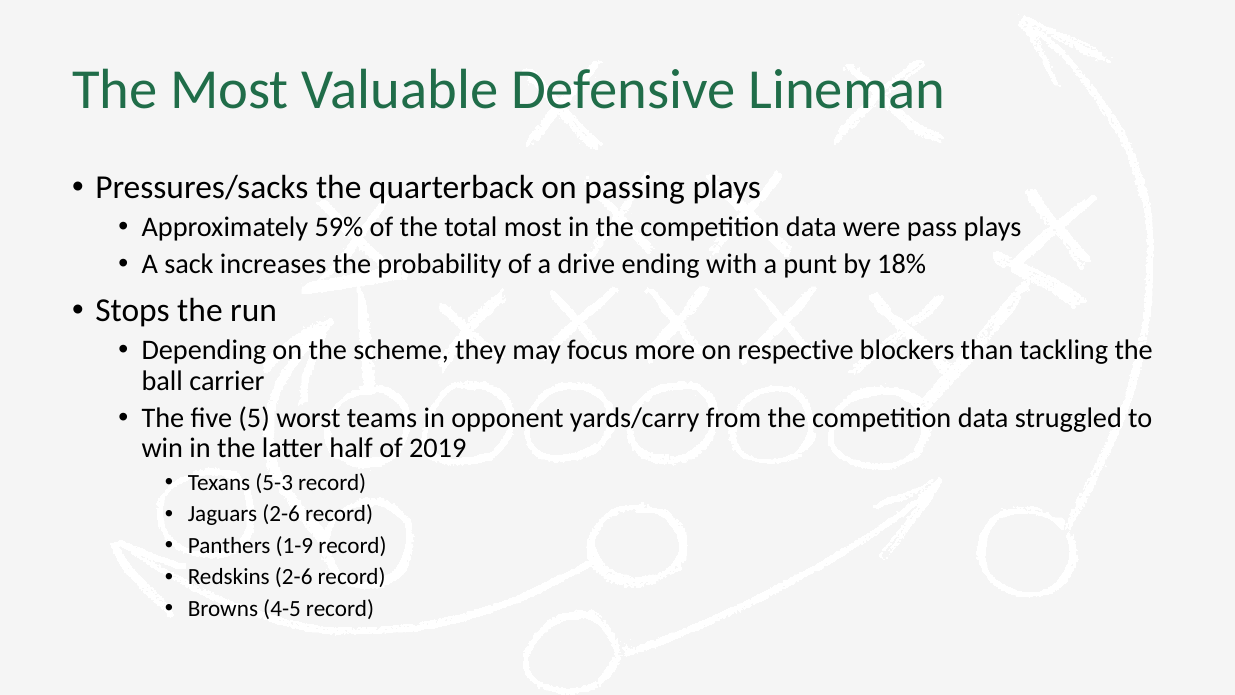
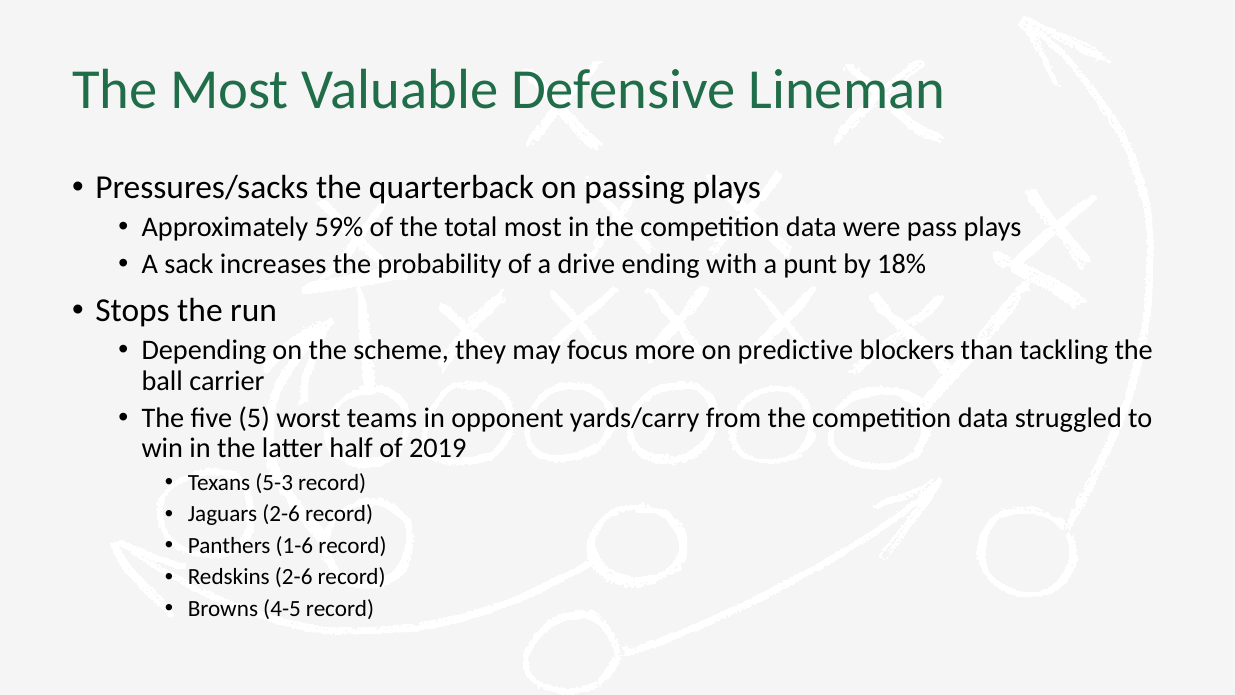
respective: respective -> predictive
1-9: 1-9 -> 1-6
